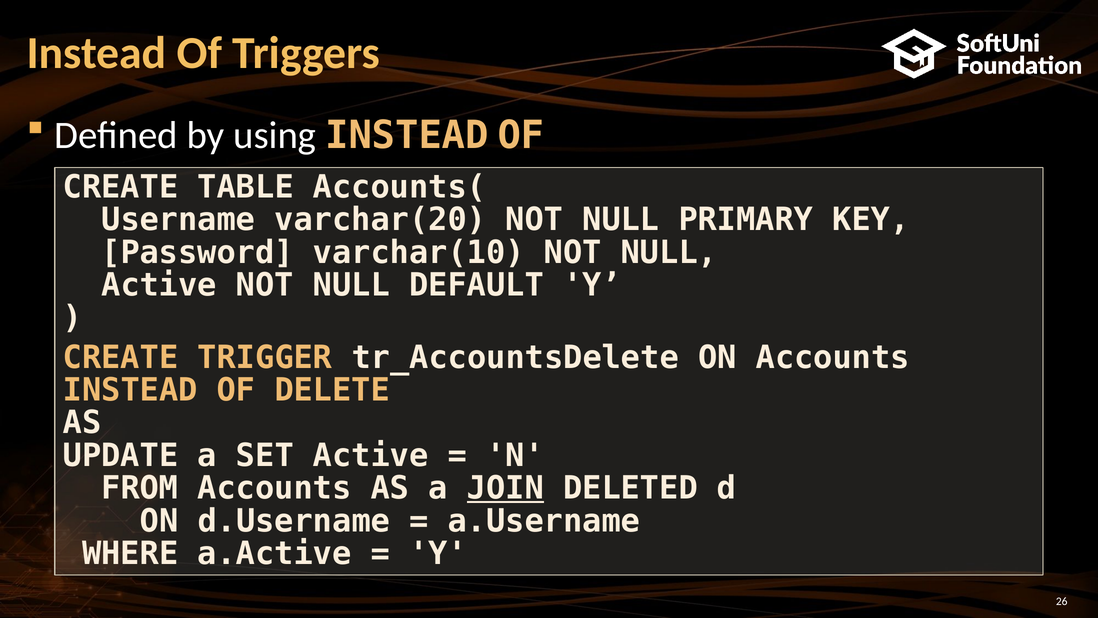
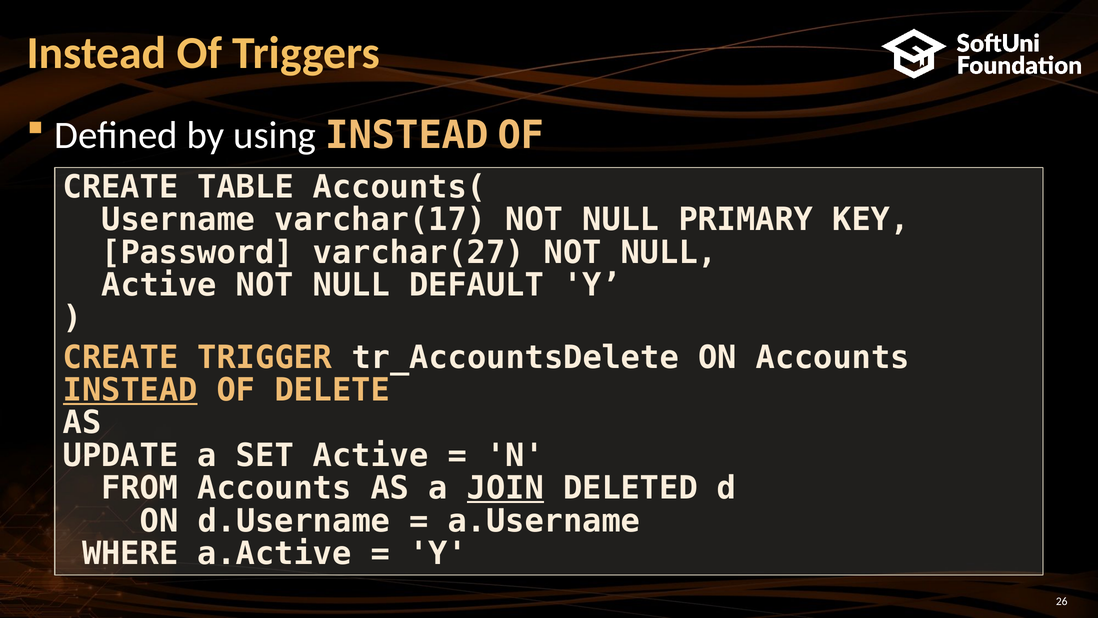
varchar(20: varchar(20 -> varchar(17
varchar(10: varchar(10 -> varchar(27
INSTEAD at (130, 390) underline: none -> present
